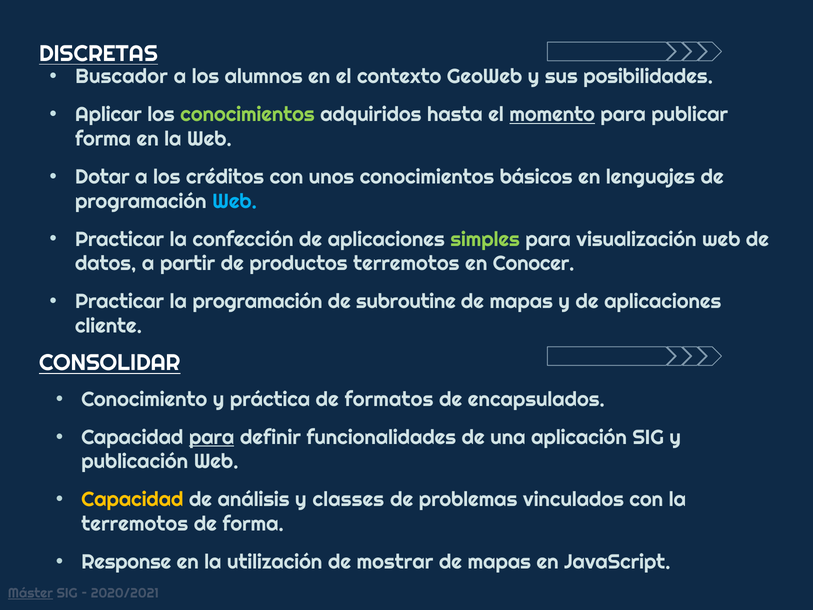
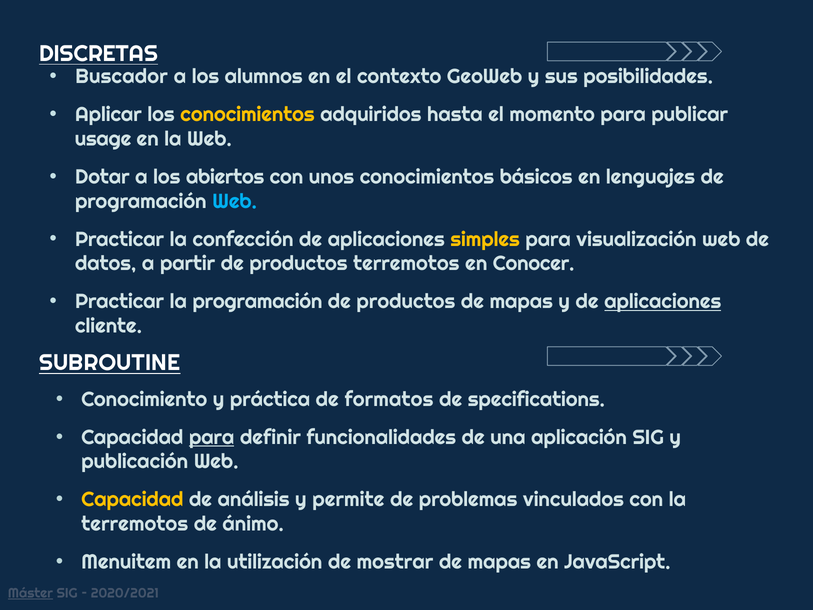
conocimientos at (247, 115) colour: light green -> yellow
momento underline: present -> none
forma at (103, 139): forma -> usage
créditos: créditos -> abiertos
simples colour: light green -> yellow
subroutine at (406, 302): subroutine -> productos
aplicaciones at (663, 302) underline: none -> present
CONSOLIDAR: CONSOLIDAR -> SUBROUTINE
encapsulados: encapsulados -> specifications
classes: classes -> permite
de forma: forma -> ánimo
Response: Response -> Menuitem
